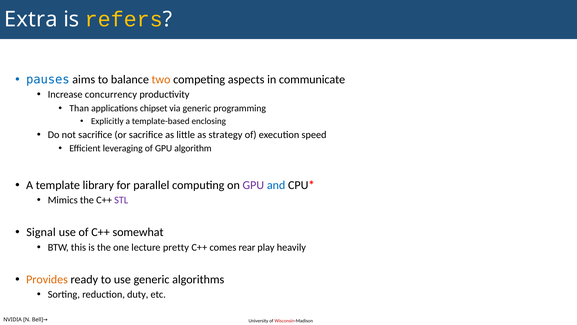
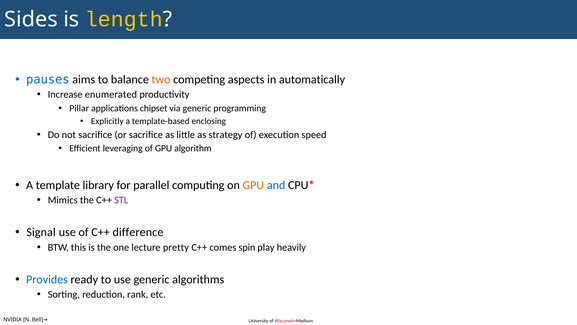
Extra: Extra -> Sides
refers: refers -> length
communicate: communicate -> automatically
concurrency: concurrency -> enumerated
Than: Than -> Pillar
GPU at (253, 185) colour: purple -> orange
somewhat: somewhat -> difference
rear: rear -> spin
Provides colour: orange -> blue
duty: duty -> rank
